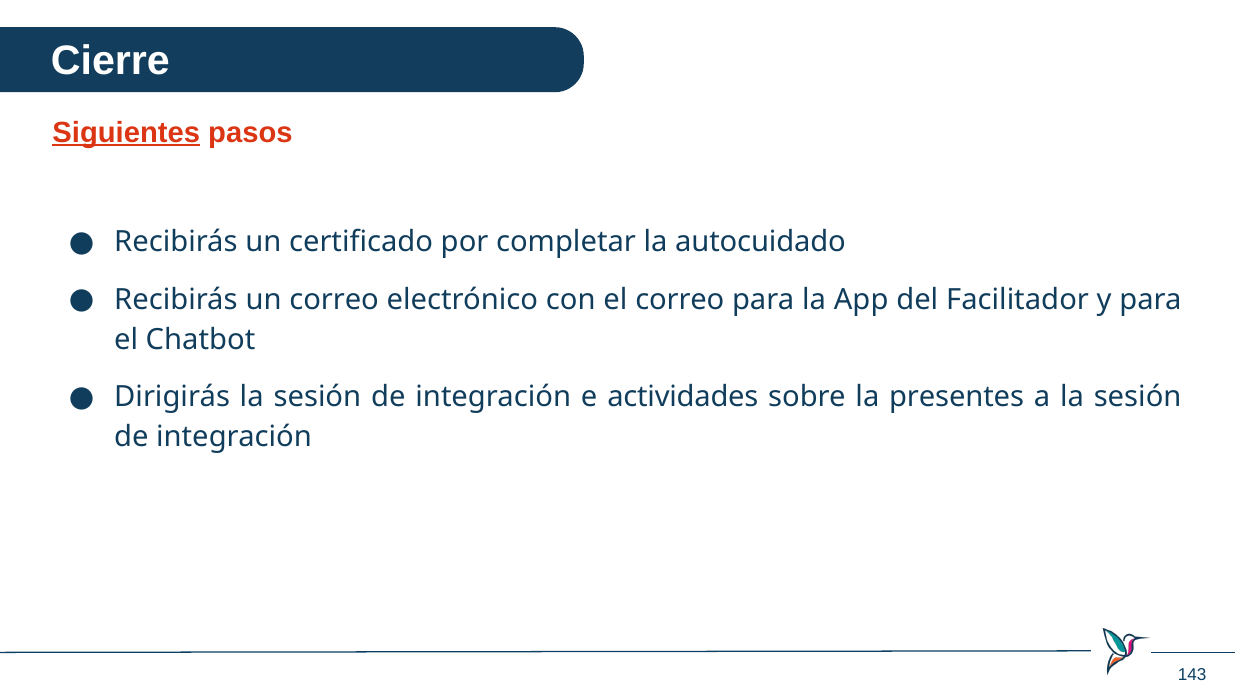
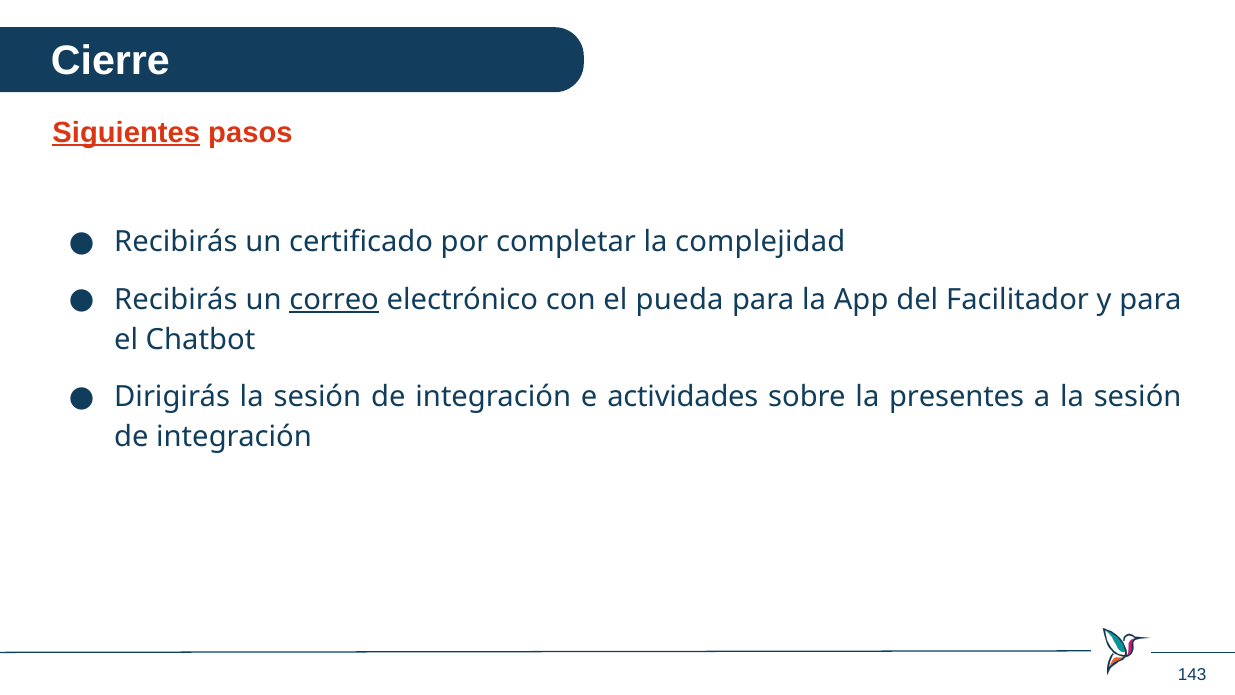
autocuidado: autocuidado -> complejidad
correo at (334, 299) underline: none -> present
el correo: correo -> pueda
